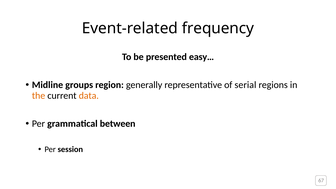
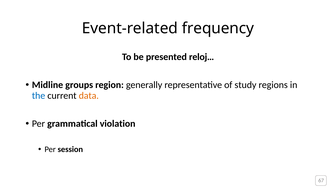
easy…: easy… -> reloj…
serial: serial -> study
the colour: orange -> blue
between: between -> violation
